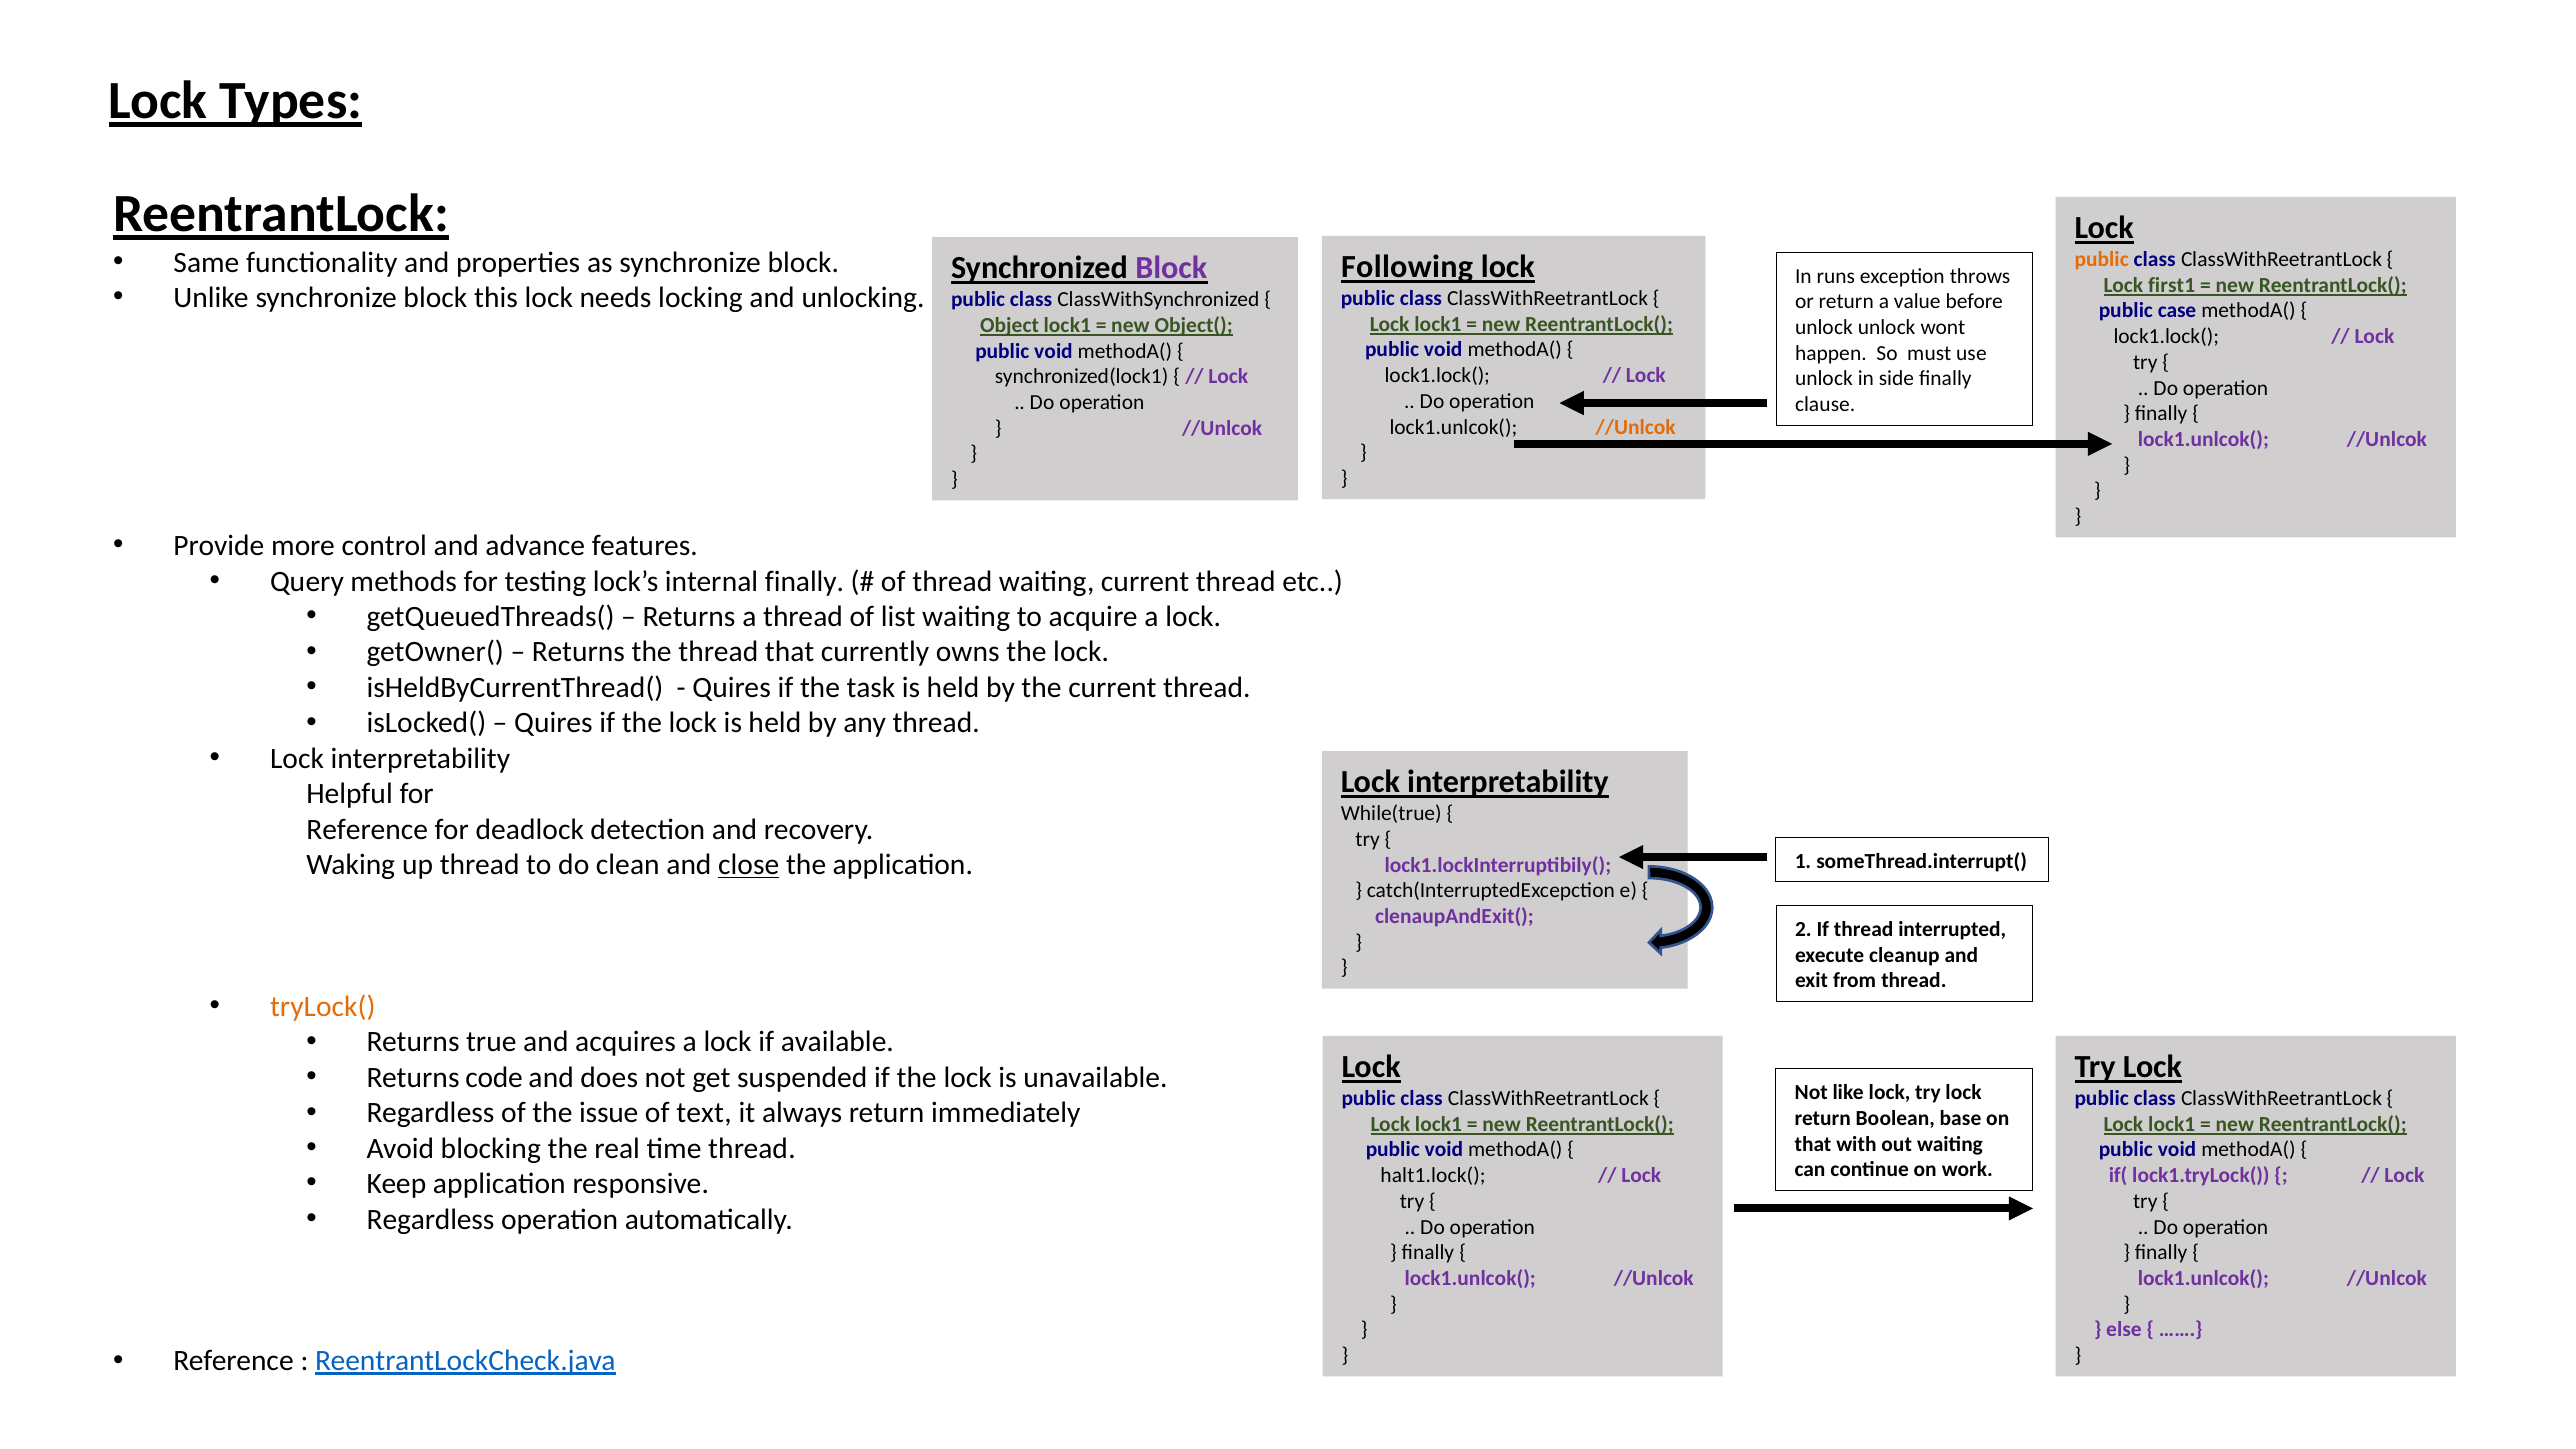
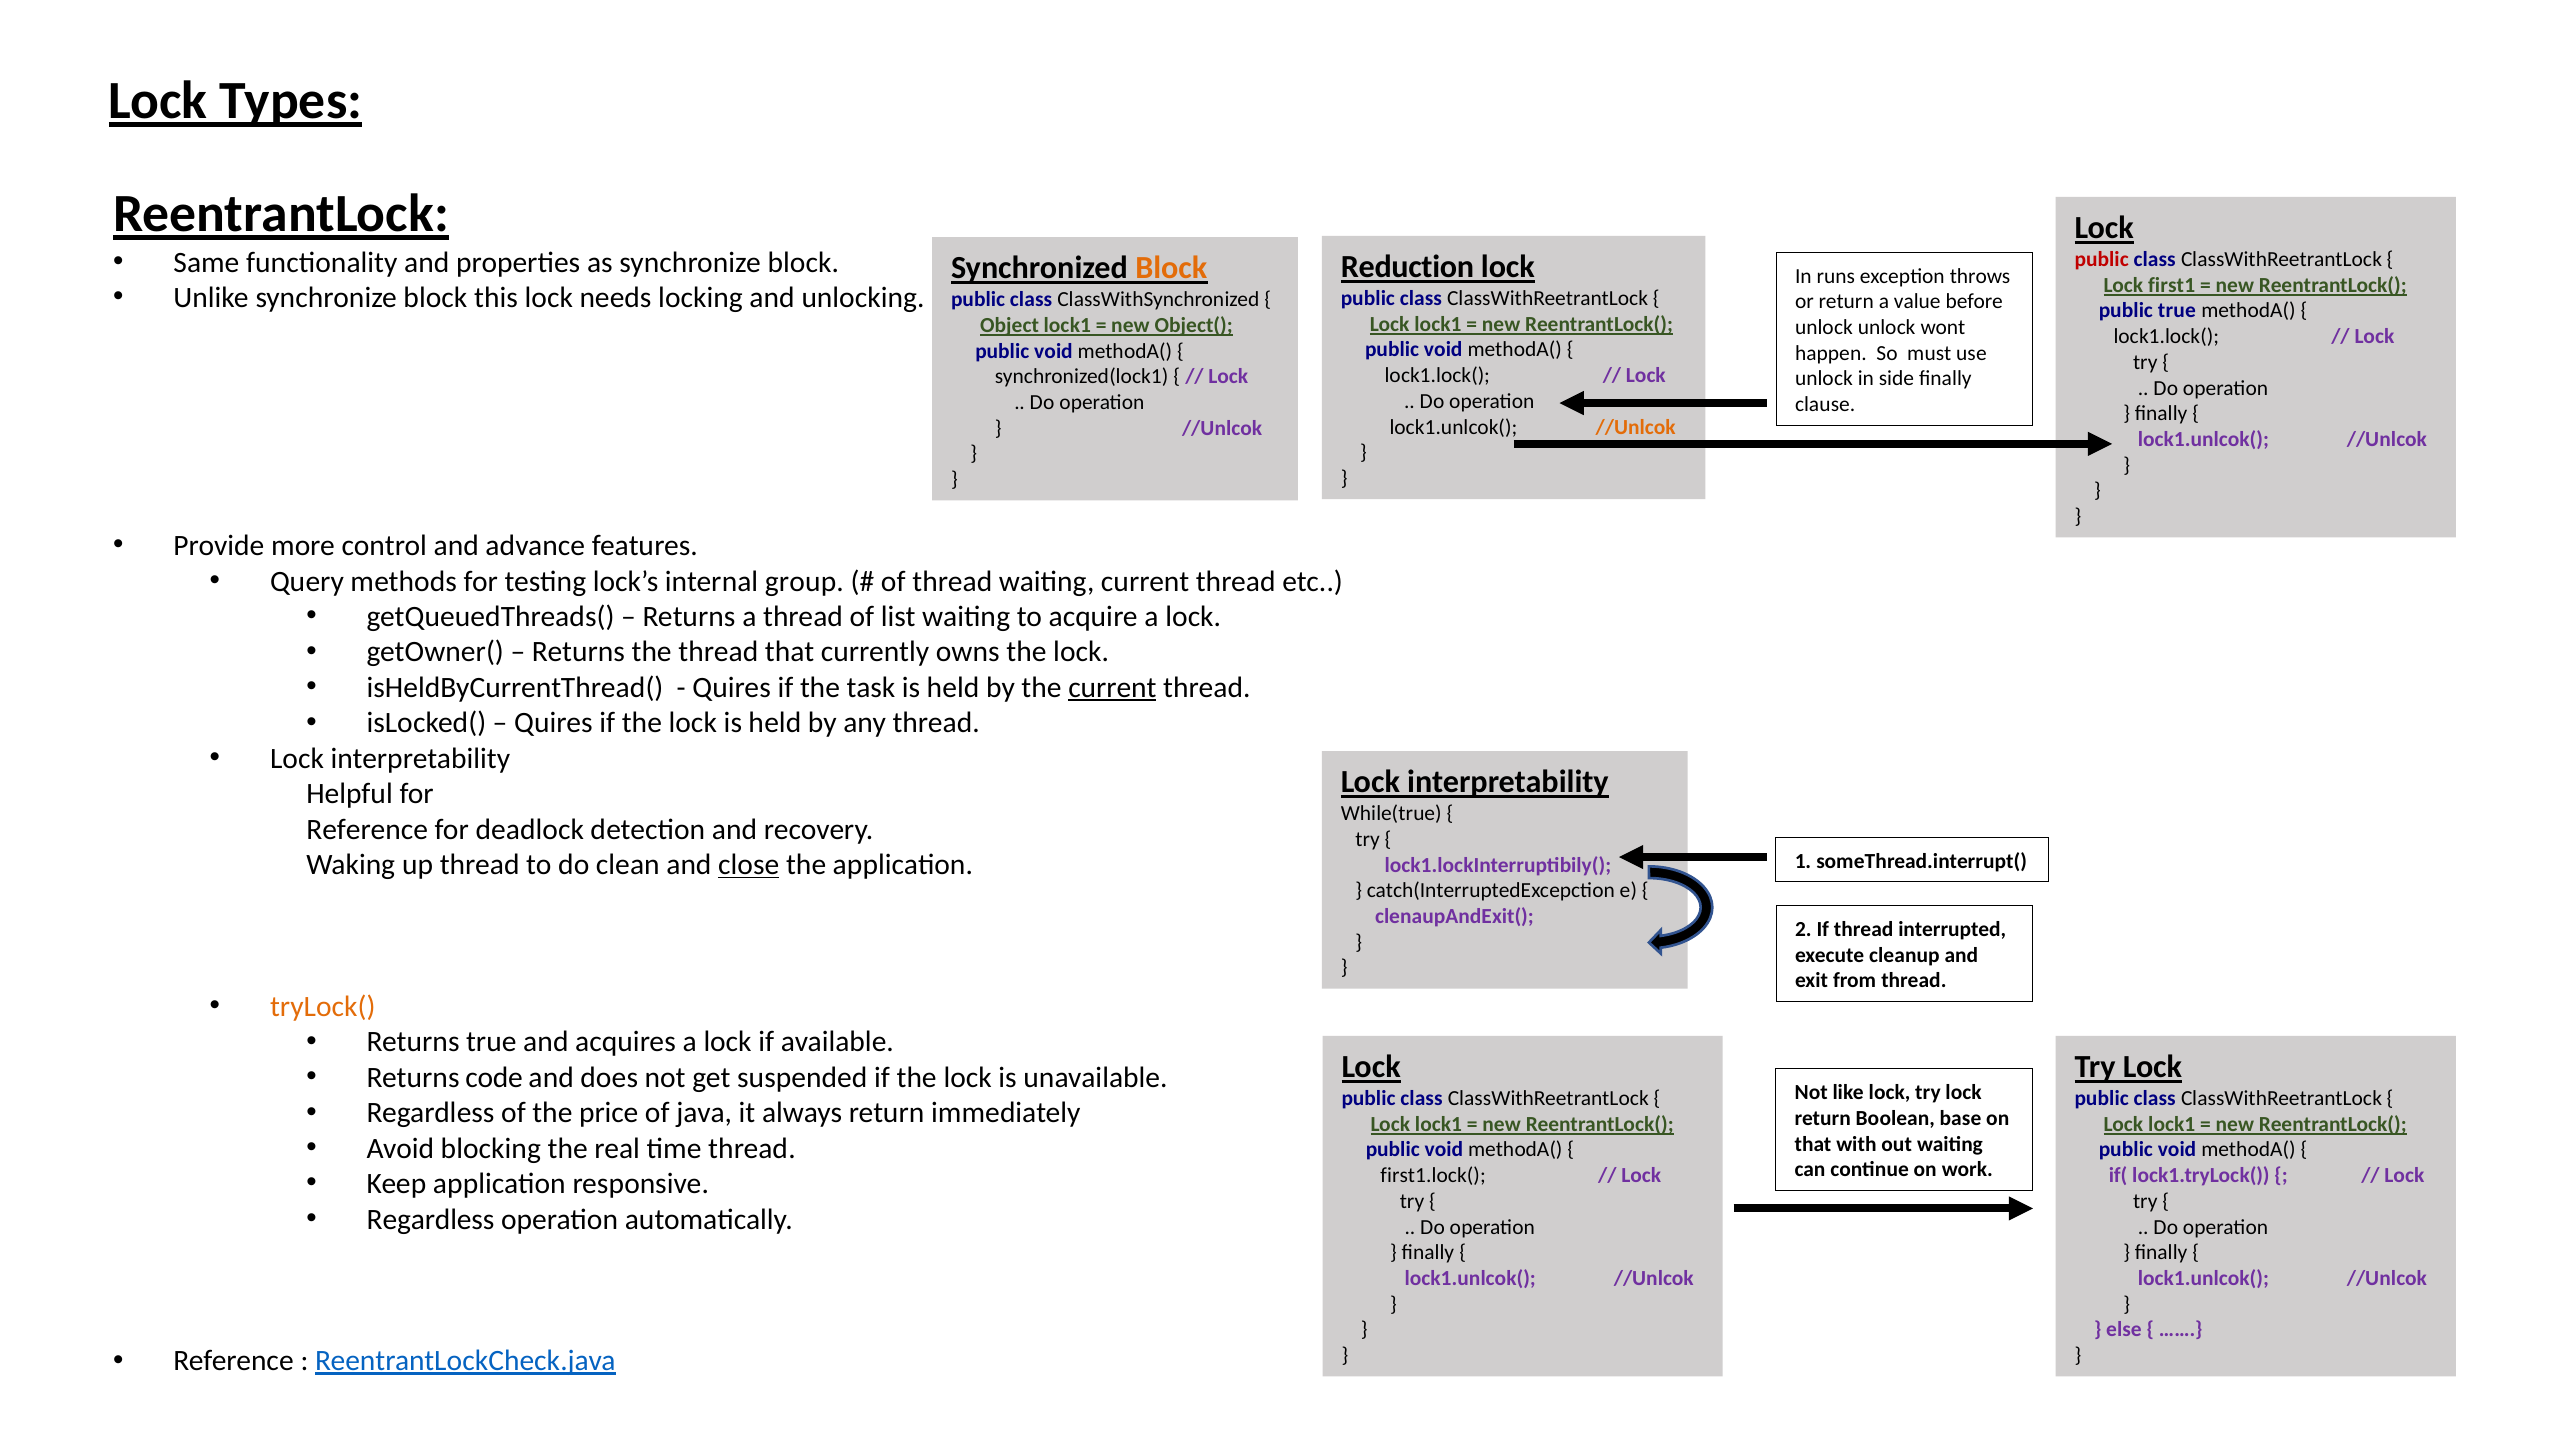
public at (2102, 259) colour: orange -> red
Following: Following -> Reduction
Block at (1171, 268) colour: purple -> orange
public case: case -> true
internal finally: finally -> group
current at (1112, 688) underline: none -> present
issue: issue -> price
text: text -> java
halt1.lock(: halt1.lock( -> first1.lock(
